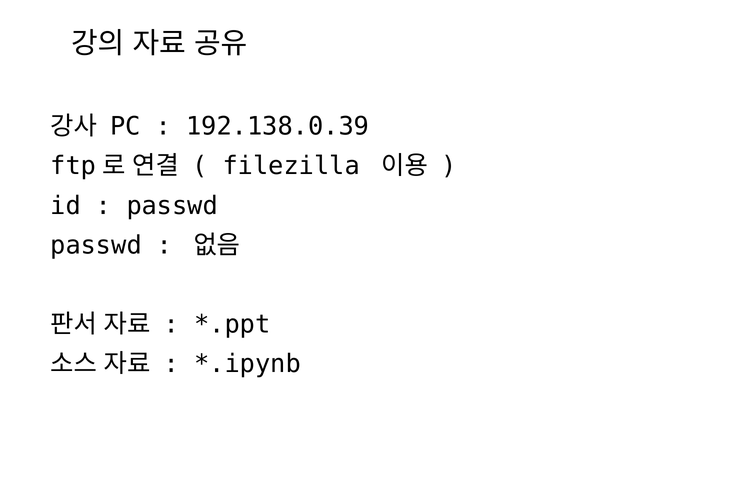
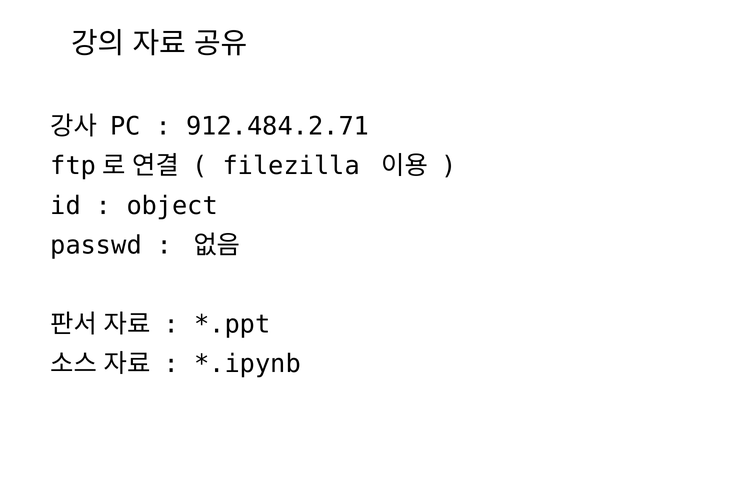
192.138.0.39: 192.138.0.39 -> 912.484.2.71
passwd at (172, 206): passwd -> object
